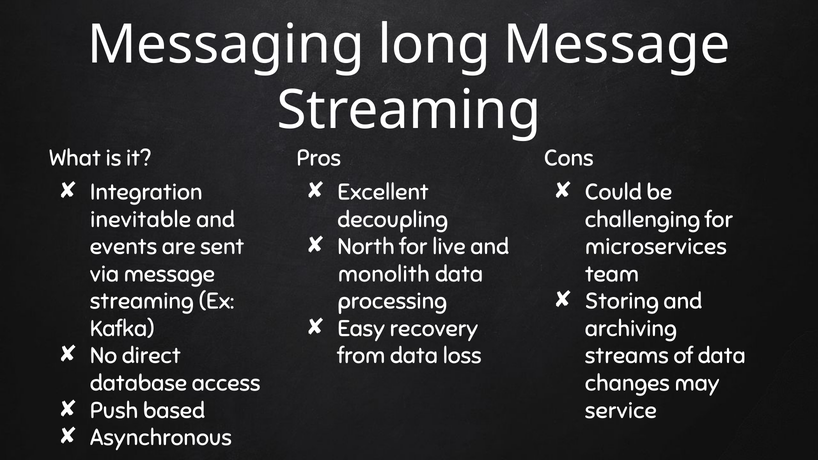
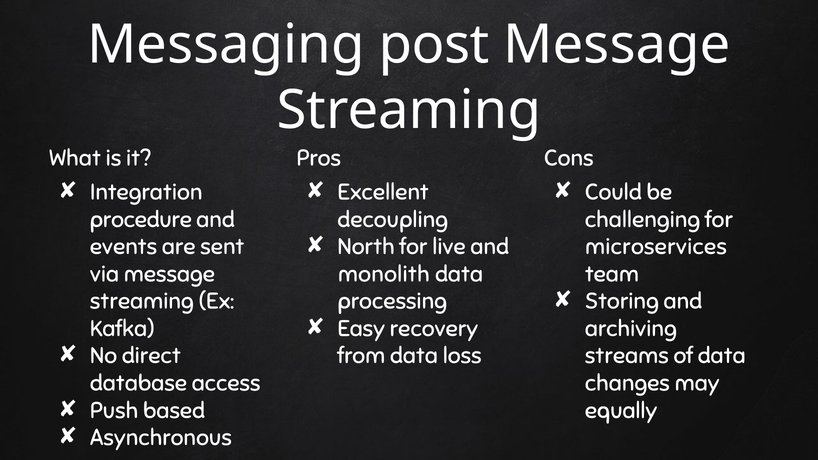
long: long -> post
inevitable: inevitable -> procedure
service: service -> equally
